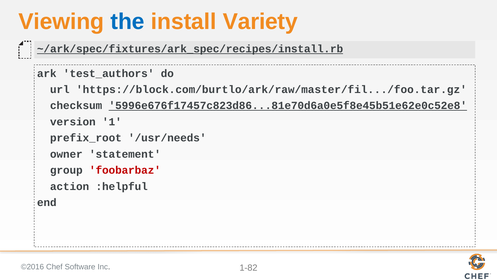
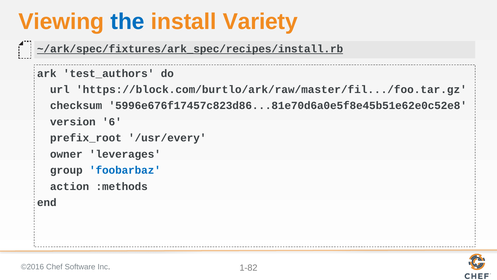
5996e676f17457c823d86...81e70d6a0e5f8e45b51e62e0c52e8 underline: present -> none
1: 1 -> 6
/usr/needs: /usr/needs -> /usr/every
statement: statement -> leverages
foobarbaz colour: red -> blue
:helpful: :helpful -> :methods
